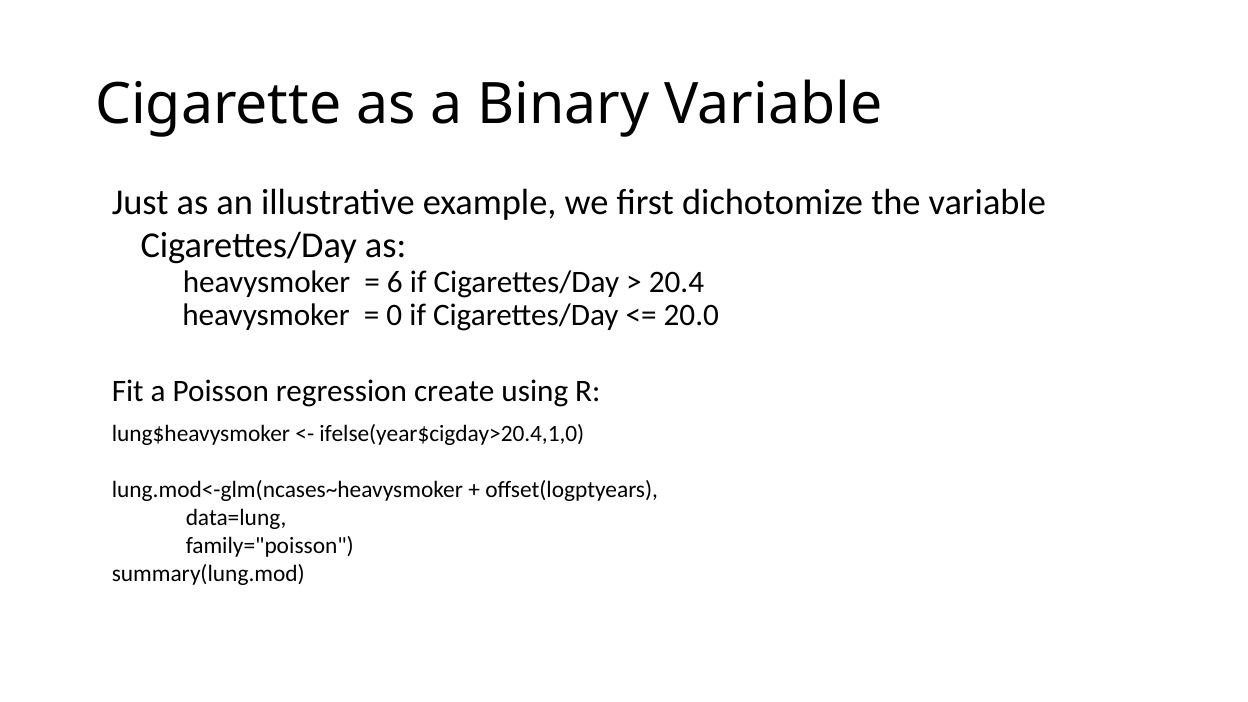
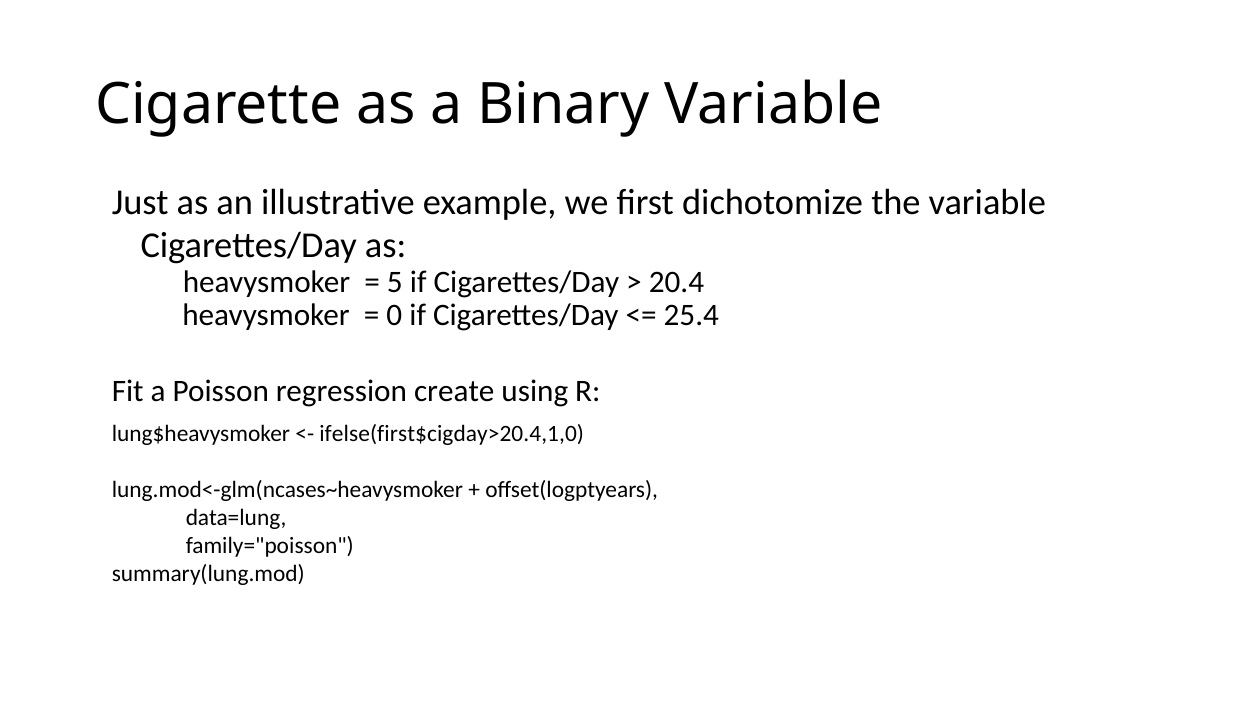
6: 6 -> 5
20.0: 20.0 -> 25.4
ifelse(year$cigday>20.4,1,0: ifelse(year$cigday>20.4,1,0 -> ifelse(first$cigday>20.4,1,0
